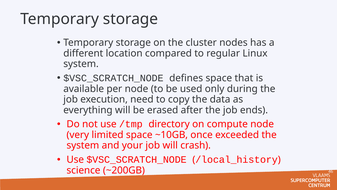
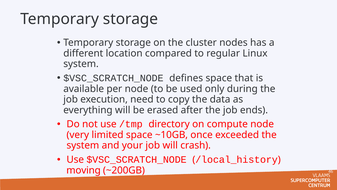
science: science -> moving
